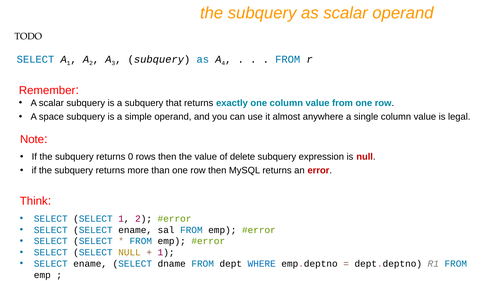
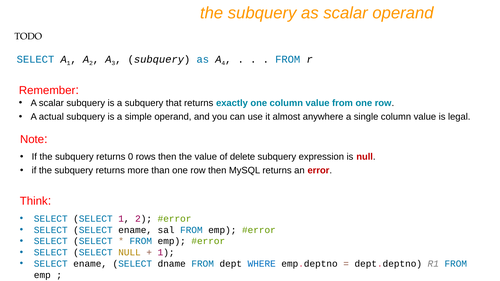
space: space -> actual
